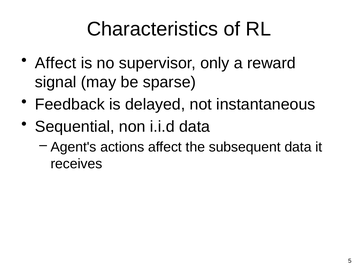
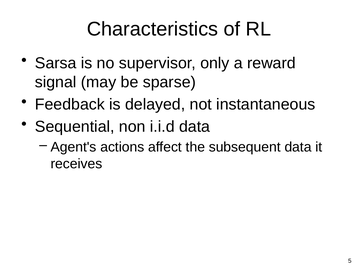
Affect at (56, 63): Affect -> Sarsa
